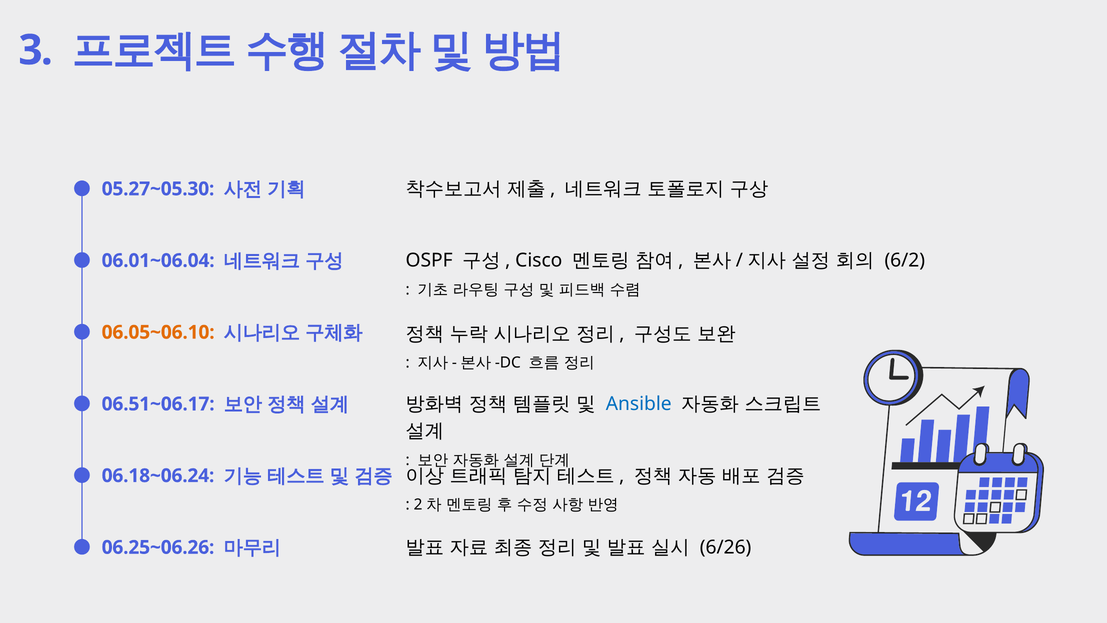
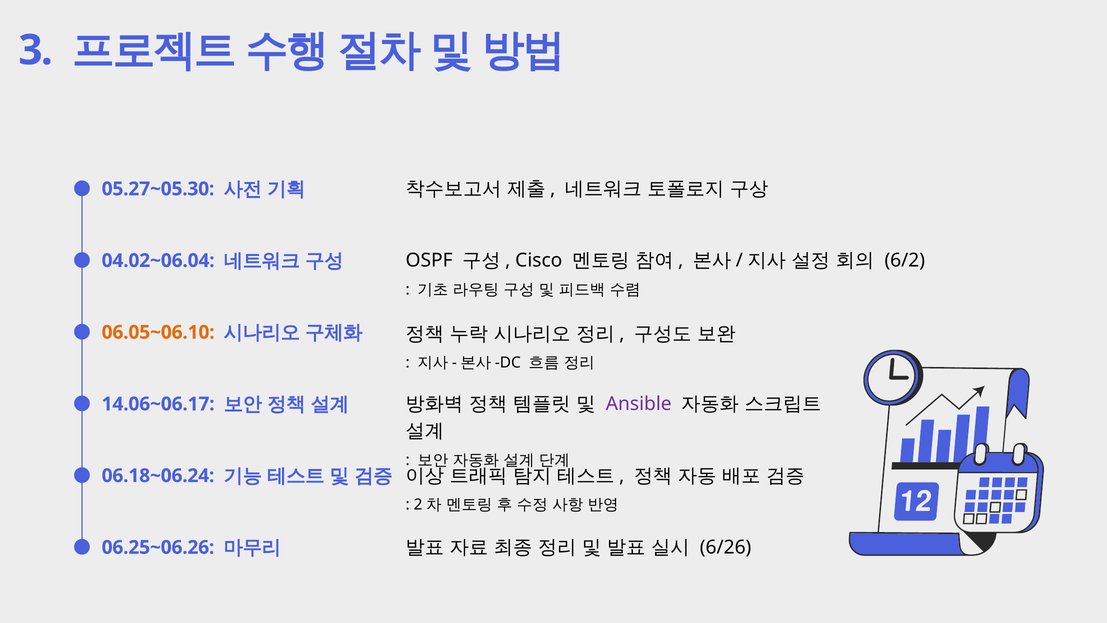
06.01~06.04: 06.01~06.04 -> 04.02~06.04
06.51~06.17: 06.51~06.17 -> 14.06~06.17
Ansible colour: blue -> purple
